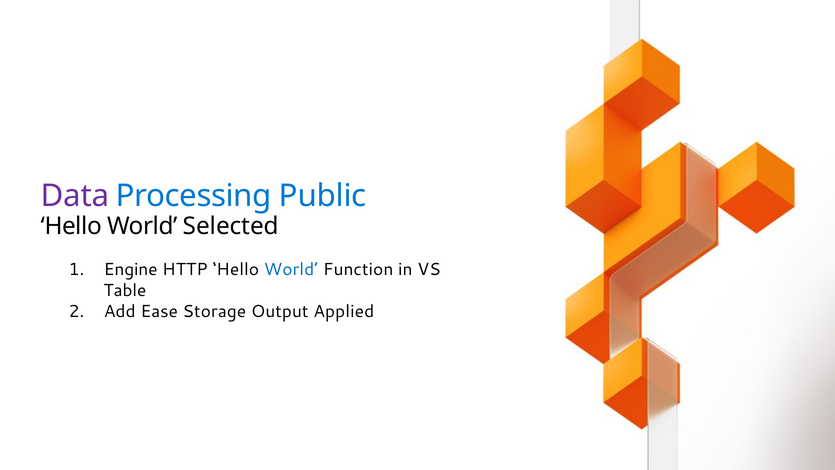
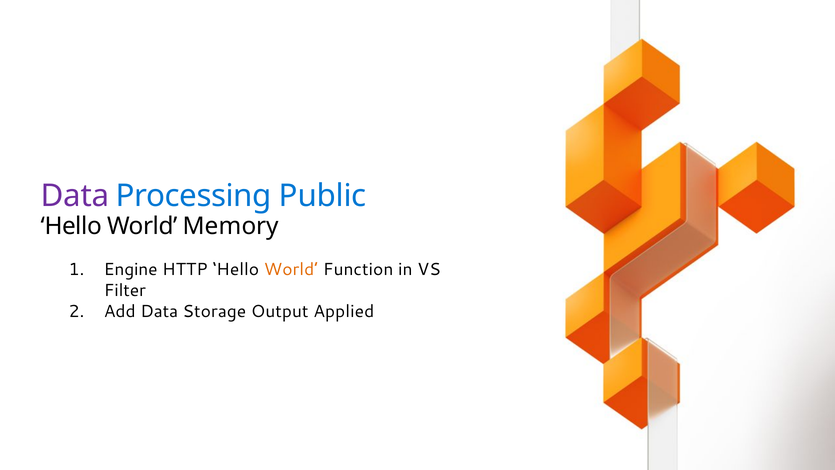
Selected: Selected -> Memory
World at (291, 269) colour: blue -> orange
Table: Table -> Filter
Add Ease: Ease -> Data
